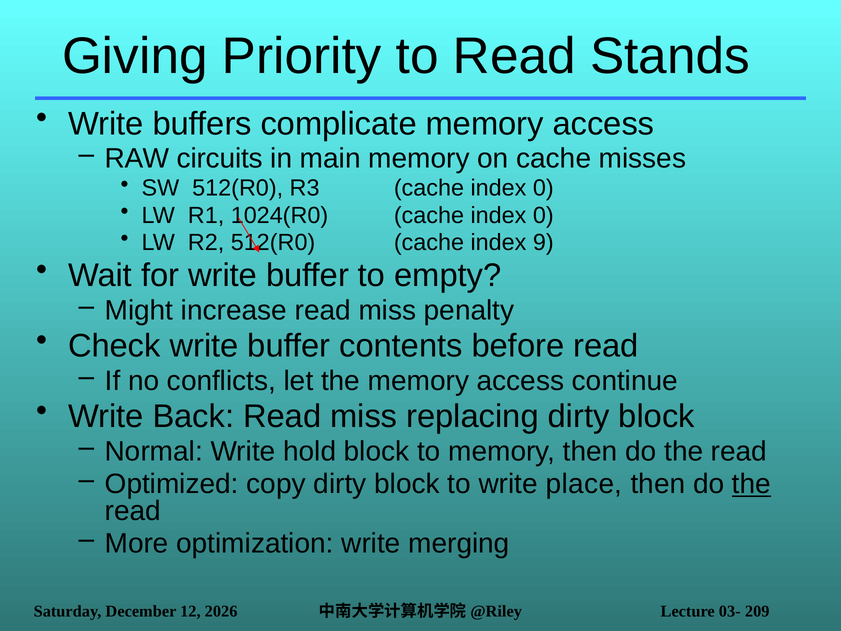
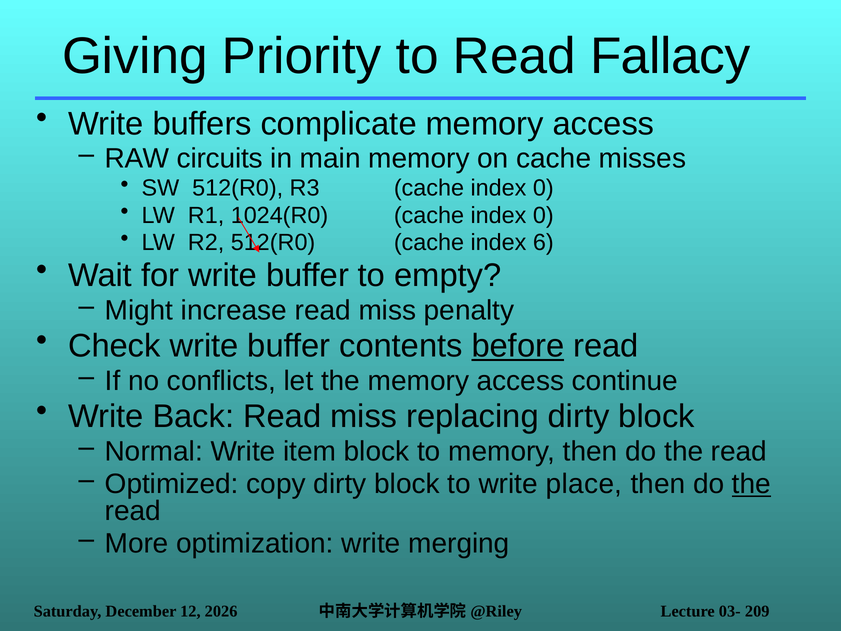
Stands: Stands -> Fallacy
9: 9 -> 6
before underline: none -> present
hold: hold -> item
